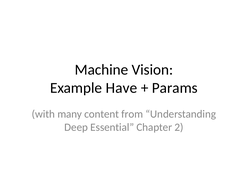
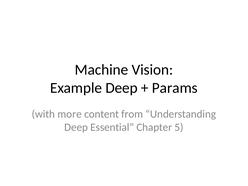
Example Have: Have -> Deep
many: many -> more
2: 2 -> 5
